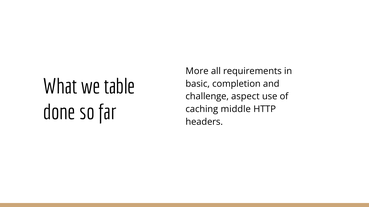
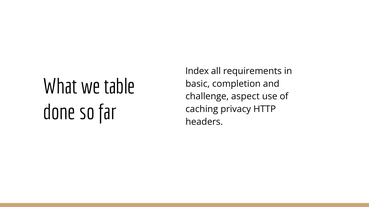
More: More -> Index
middle: middle -> privacy
